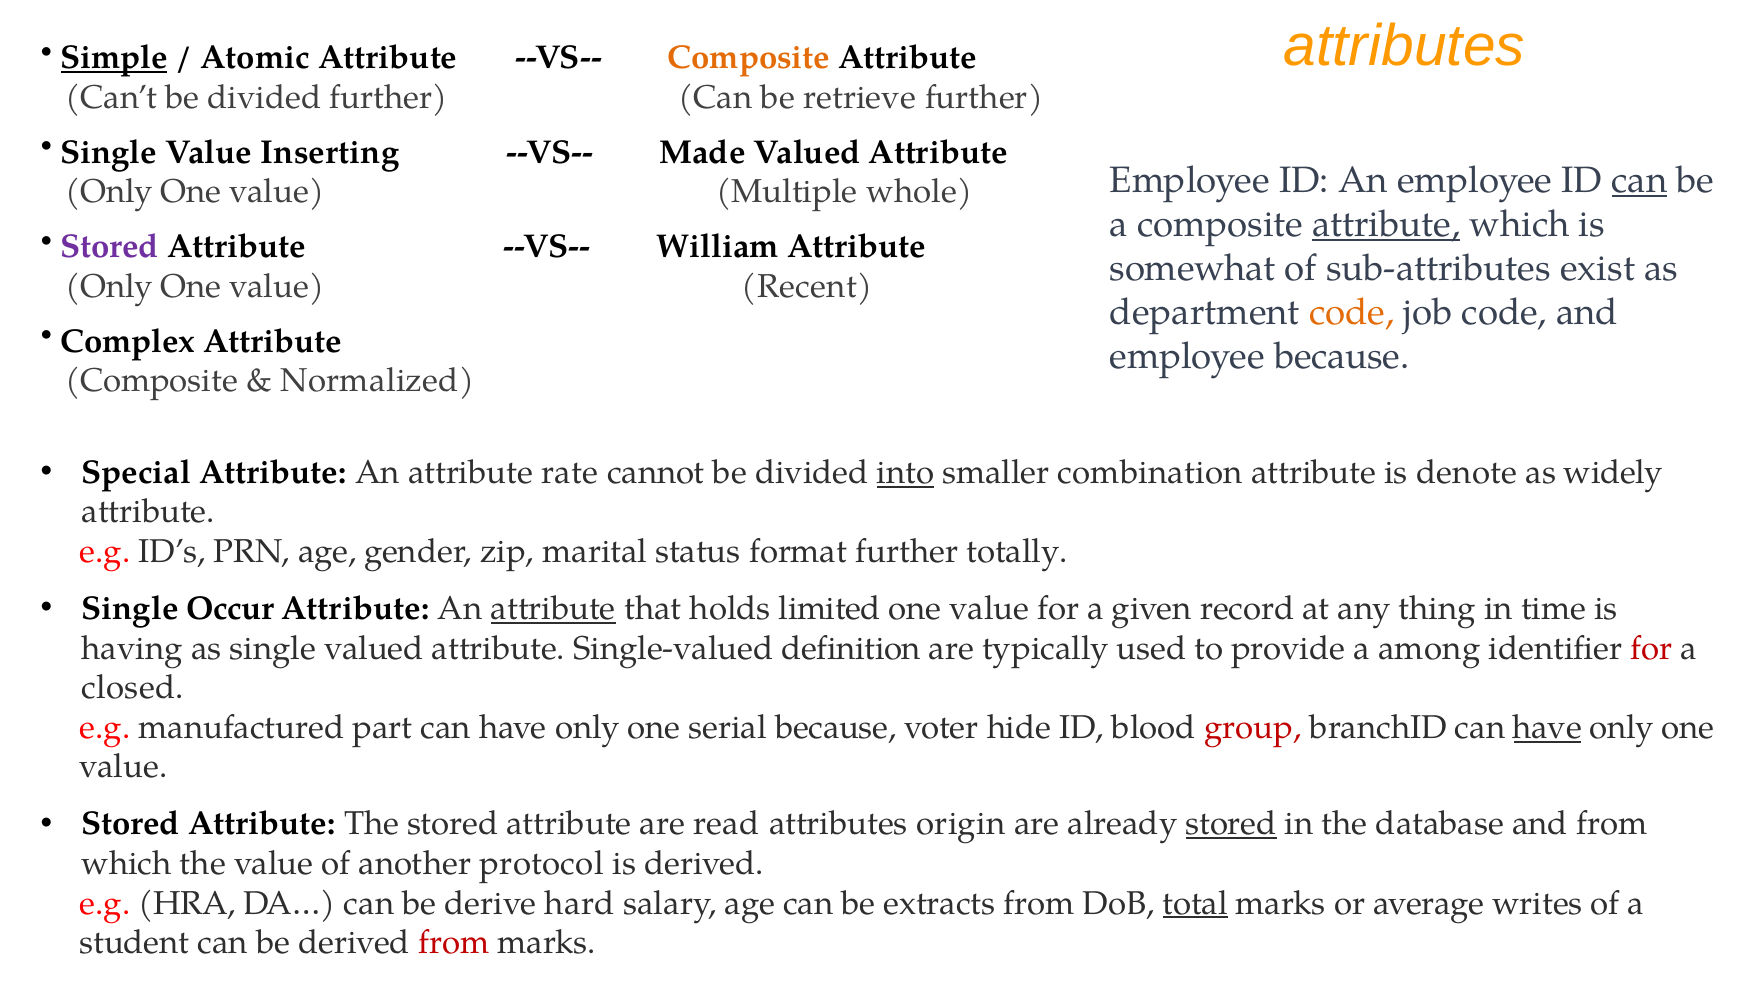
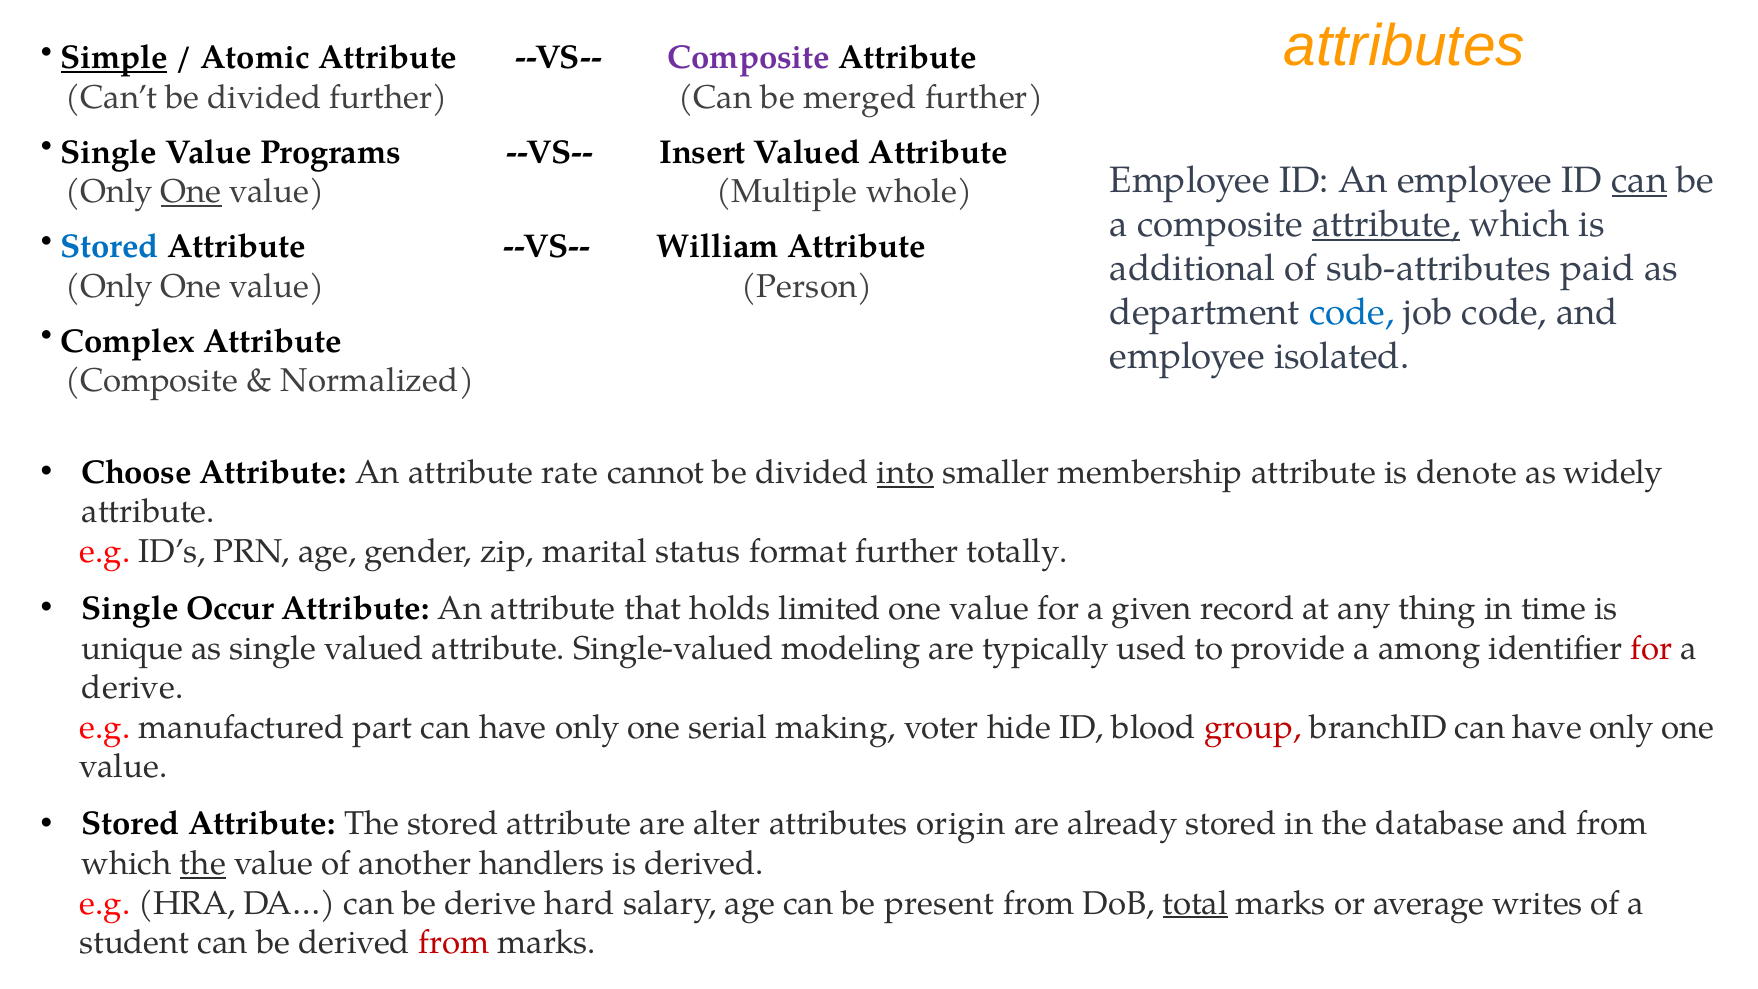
Composite at (749, 58) colour: orange -> purple
retrieve: retrieve -> merged
Inserting: Inserting -> Programs
Made: Made -> Insert
One at (191, 192) underline: none -> present
Stored at (110, 247) colour: purple -> blue
somewhat: somewhat -> additional
exist: exist -> paid
Recent: Recent -> Person
code at (1352, 312) colour: orange -> blue
employee because: because -> isolated
Special: Special -> Choose
combination: combination -> membership
attribute at (553, 609) underline: present -> none
having: having -> unique
definition: definition -> modeling
closed at (133, 688): closed -> derive
serial because: because -> making
have at (1548, 727) underline: present -> none
read: read -> alter
stored at (1231, 824) underline: present -> none
the at (203, 864) underline: none -> present
protocol: protocol -> handlers
extracts: extracts -> present
